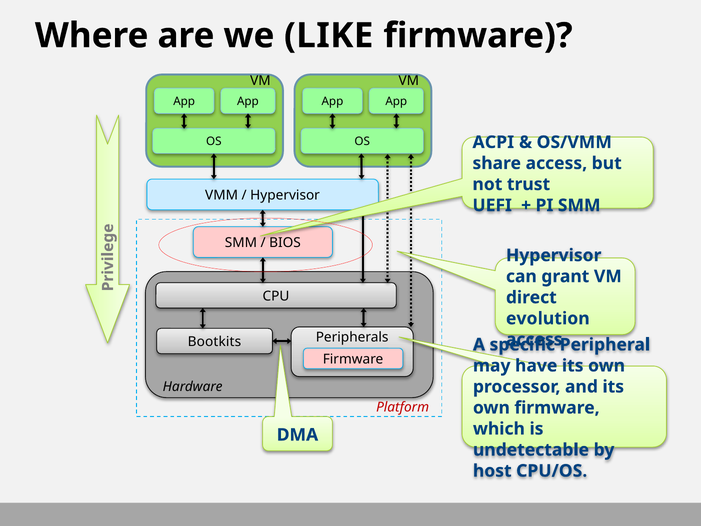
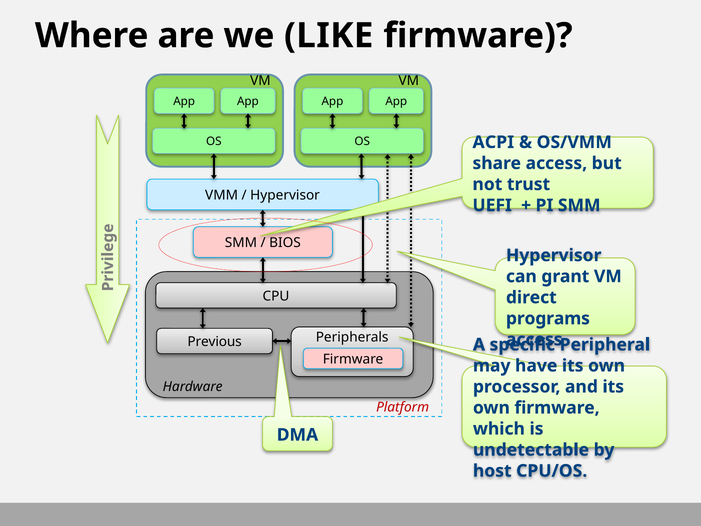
evolution: evolution -> programs
Bootkits: Bootkits -> Previous
